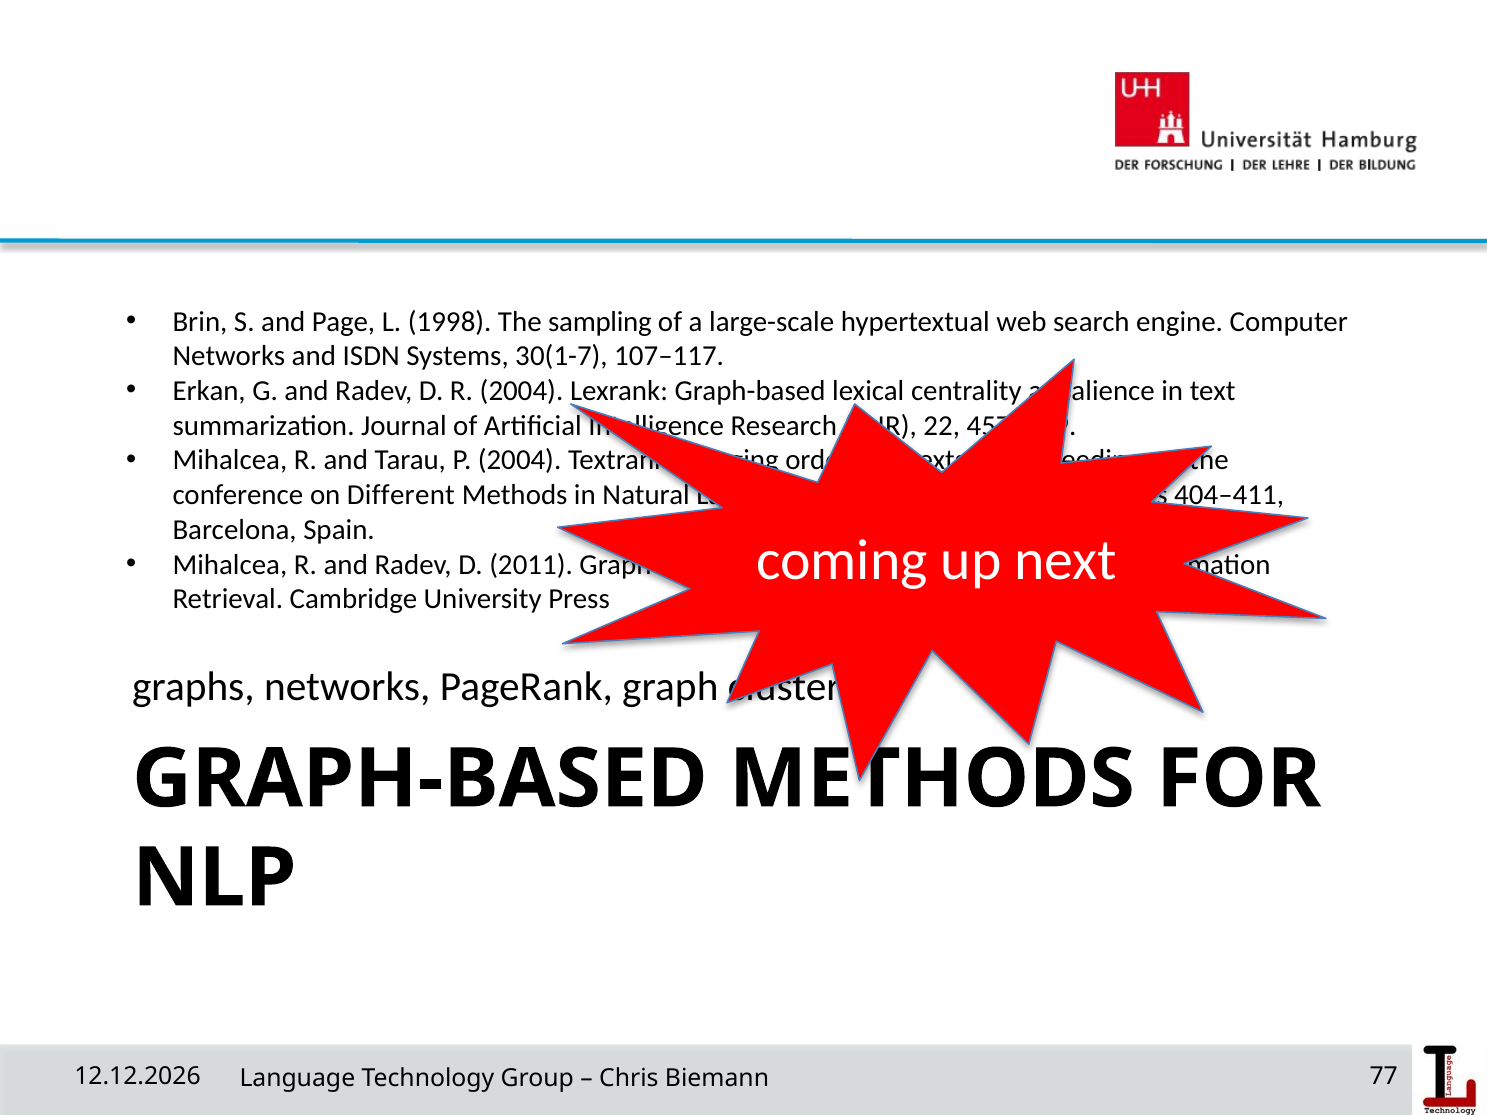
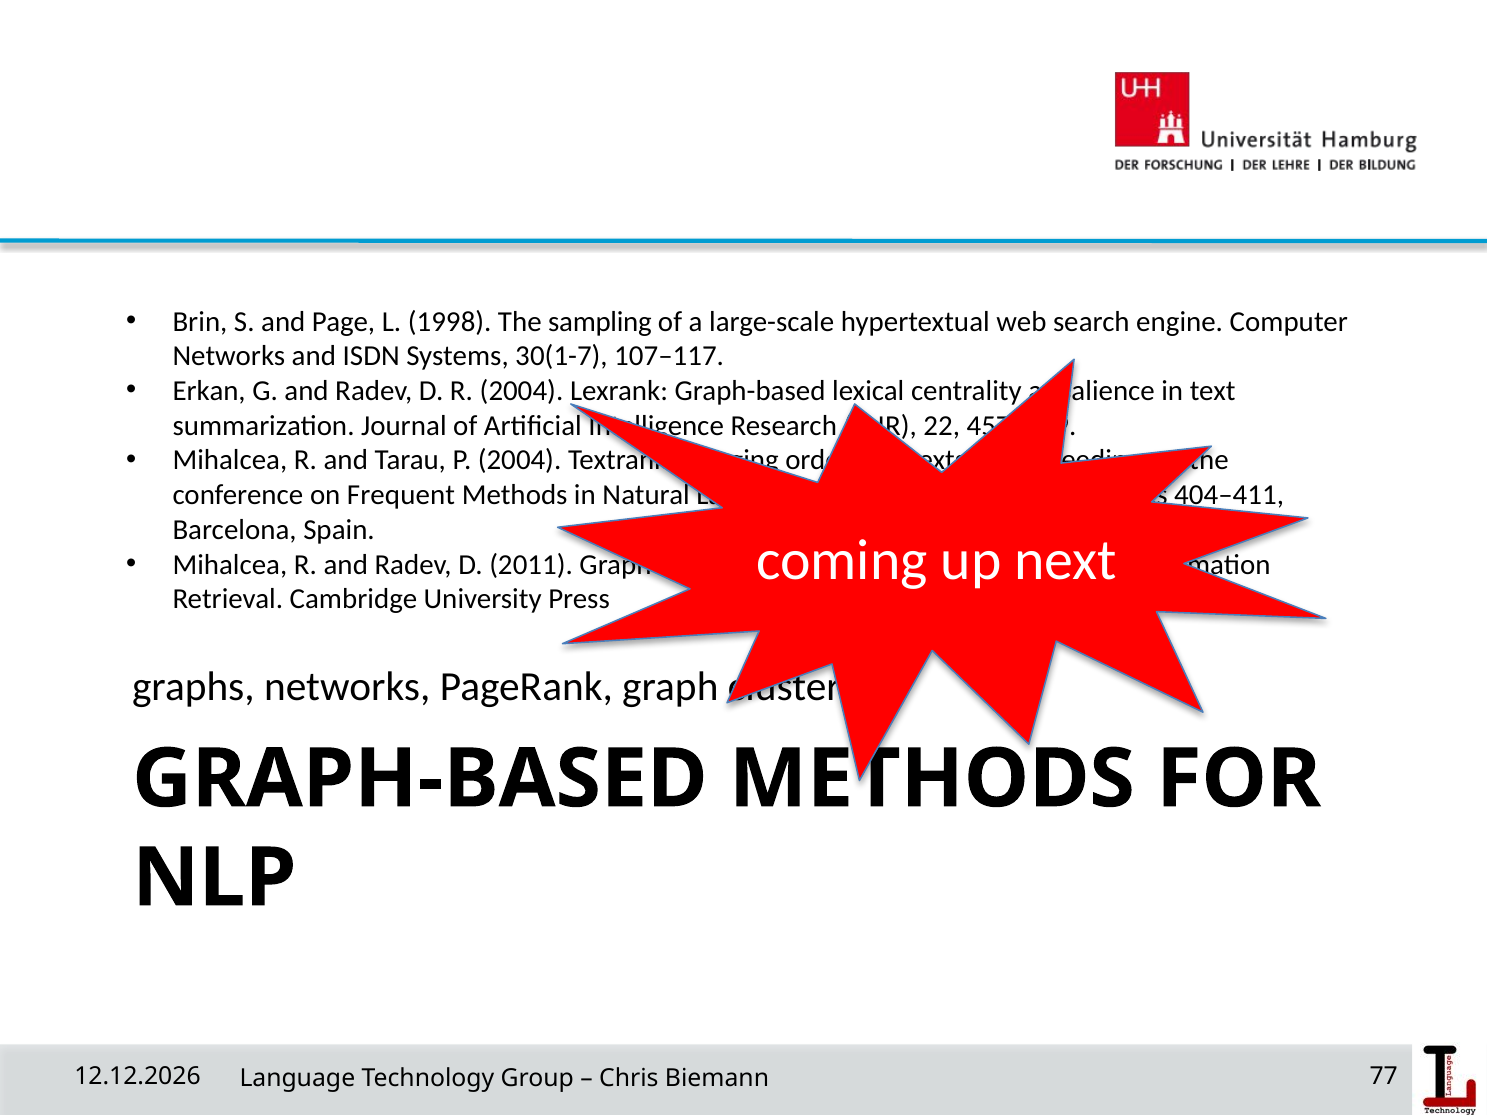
Different: Different -> Frequent
